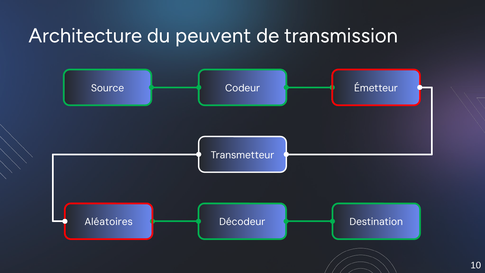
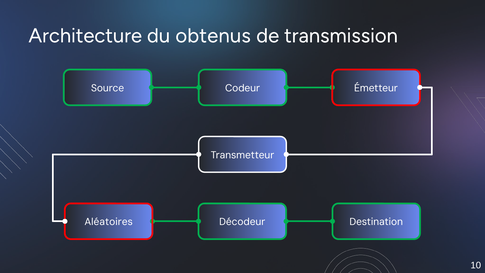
peuvent: peuvent -> obtenus
